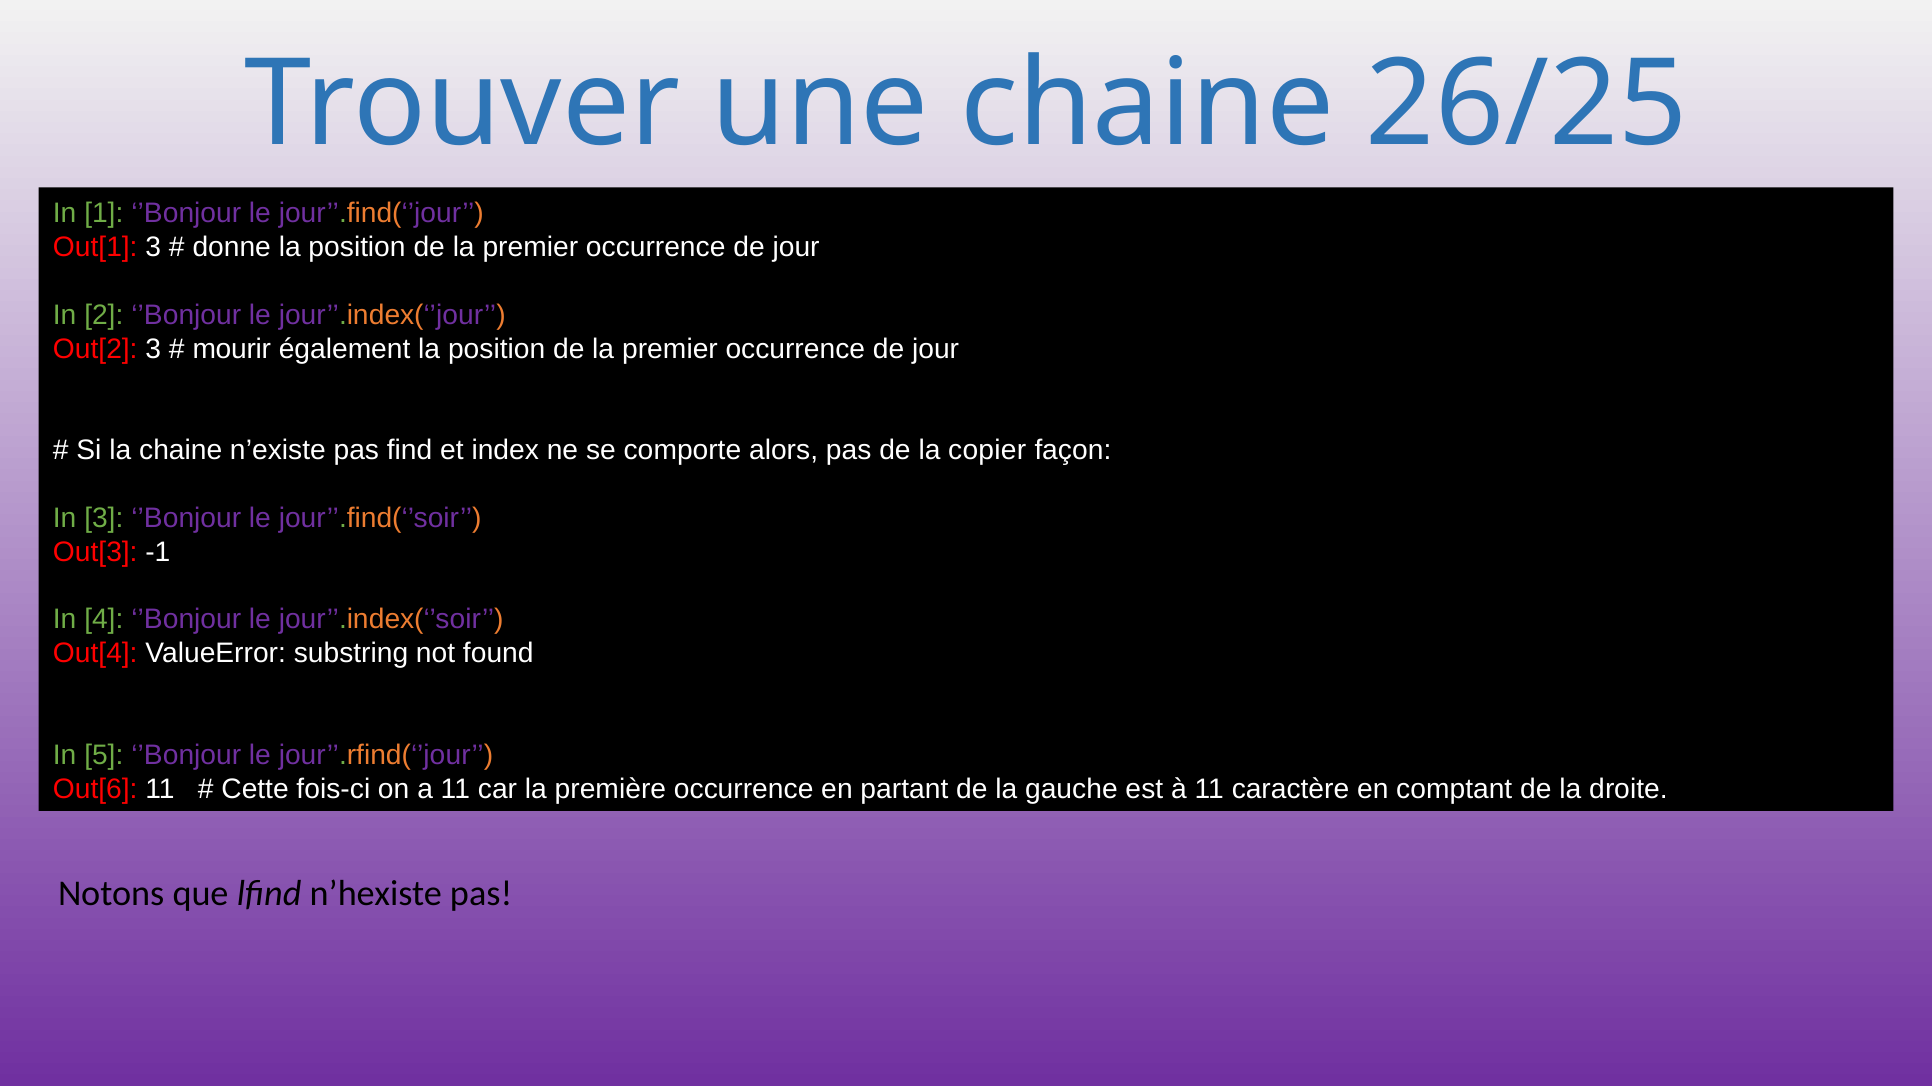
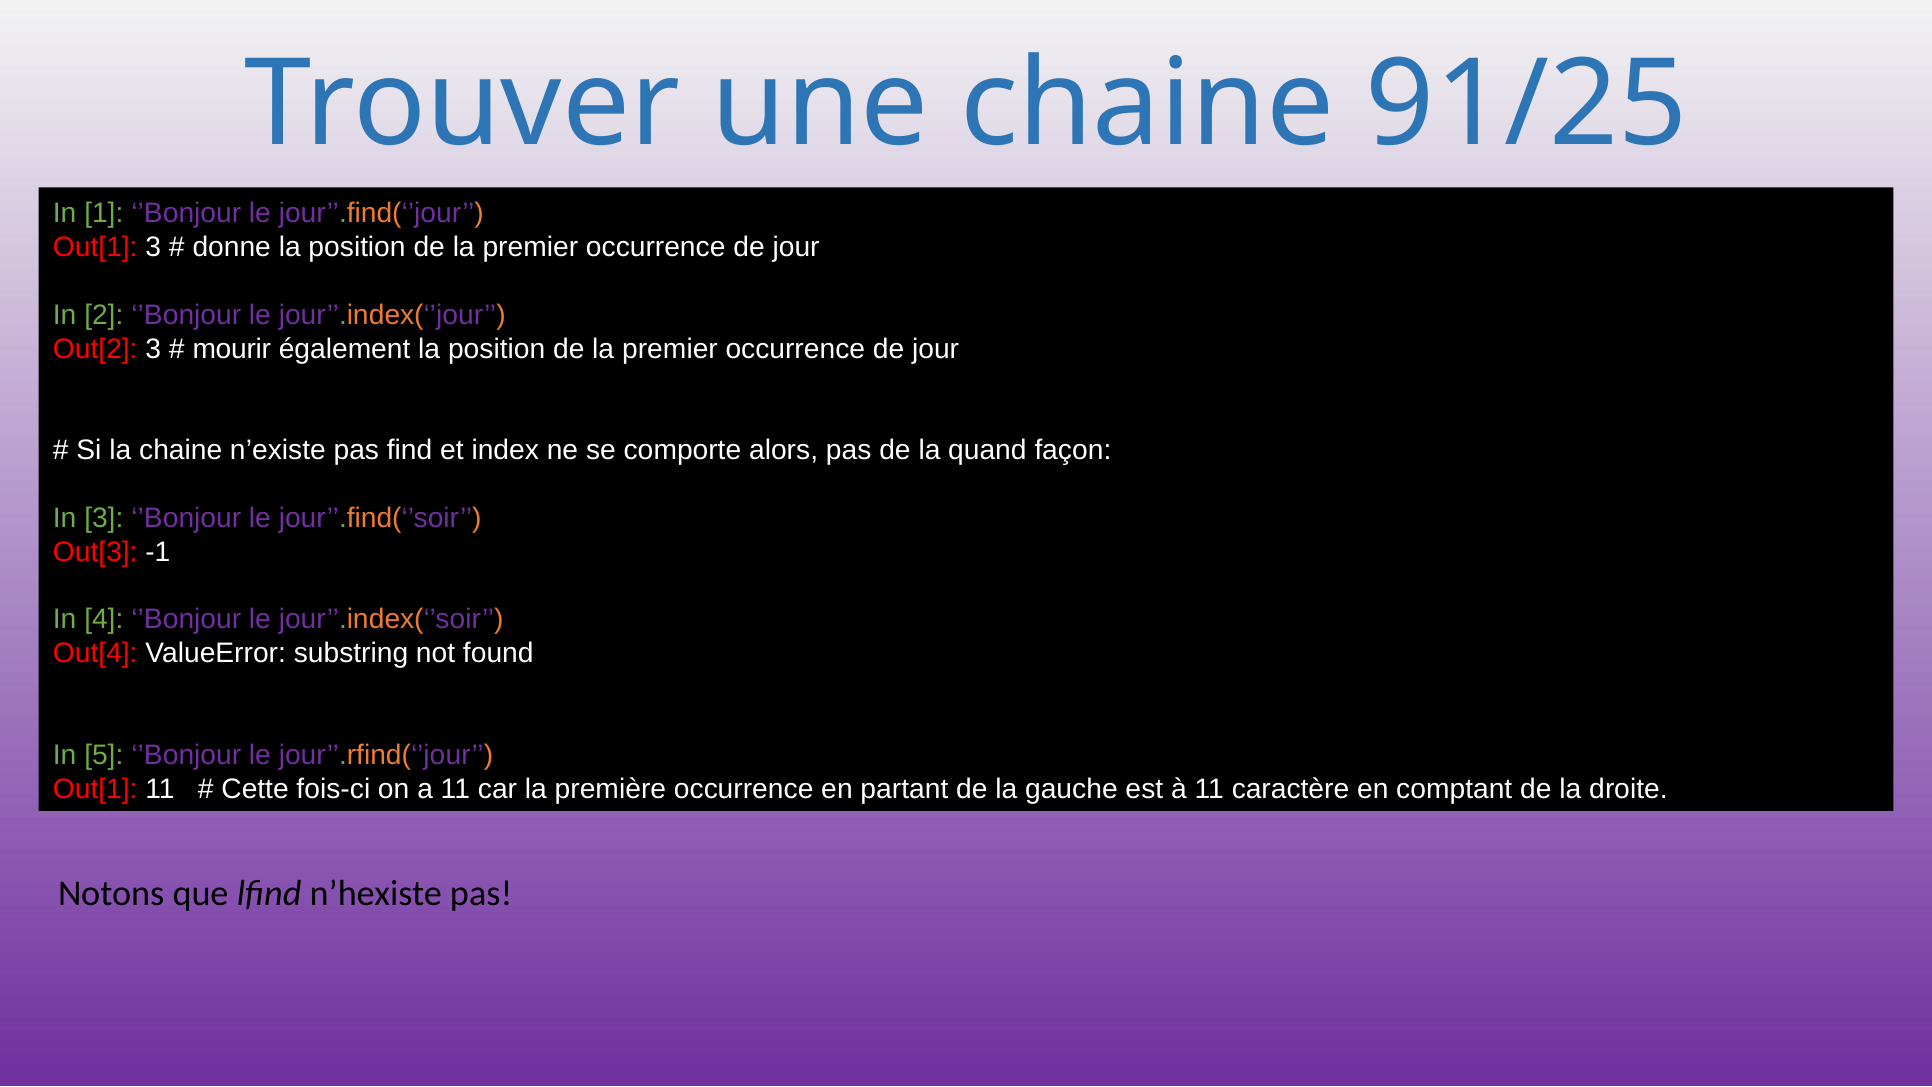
26/25: 26/25 -> 91/25
copier: copier -> quand
Out[6 at (95, 789): Out[6 -> Out[1
